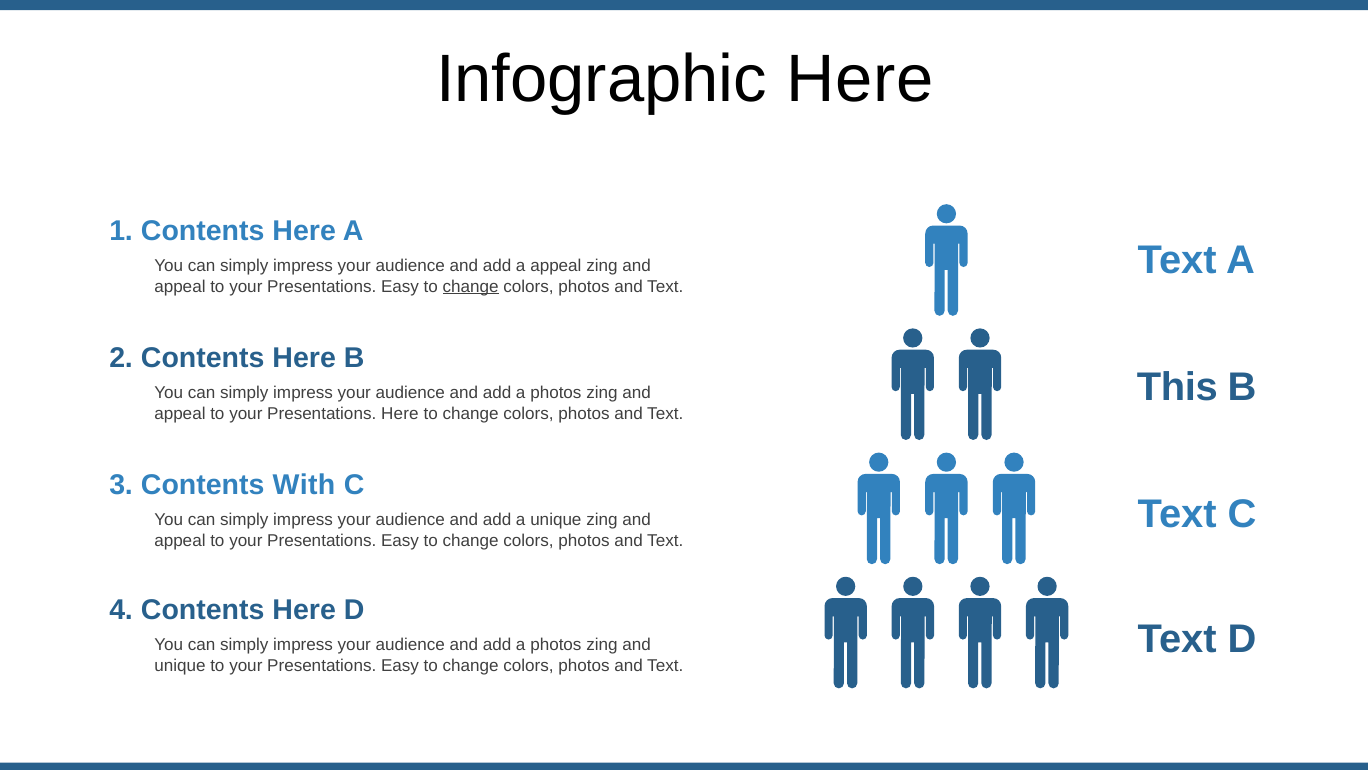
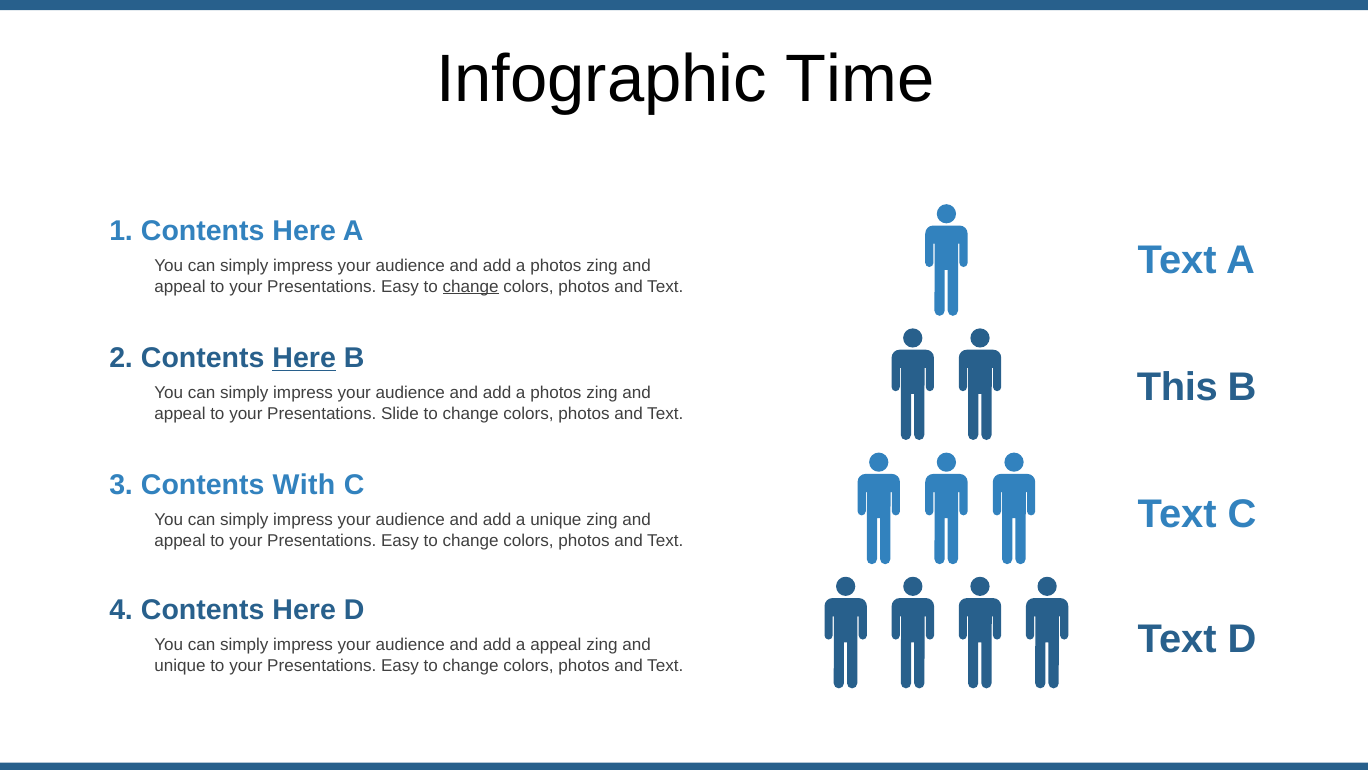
Infographic Here: Here -> Time
appeal at (556, 266): appeal -> photos
Here at (304, 358) underline: none -> present
Presentations Here: Here -> Slide
photos at (556, 645): photos -> appeal
